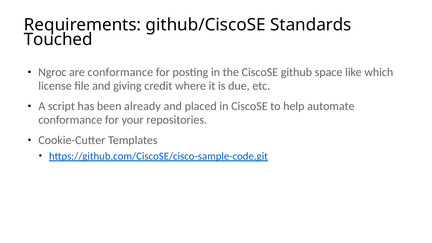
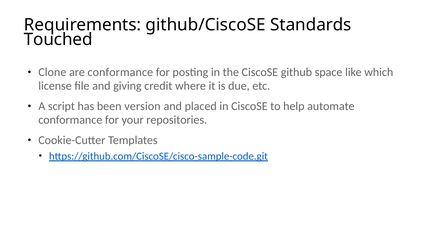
Ngroc: Ngroc -> Clone
already: already -> version
